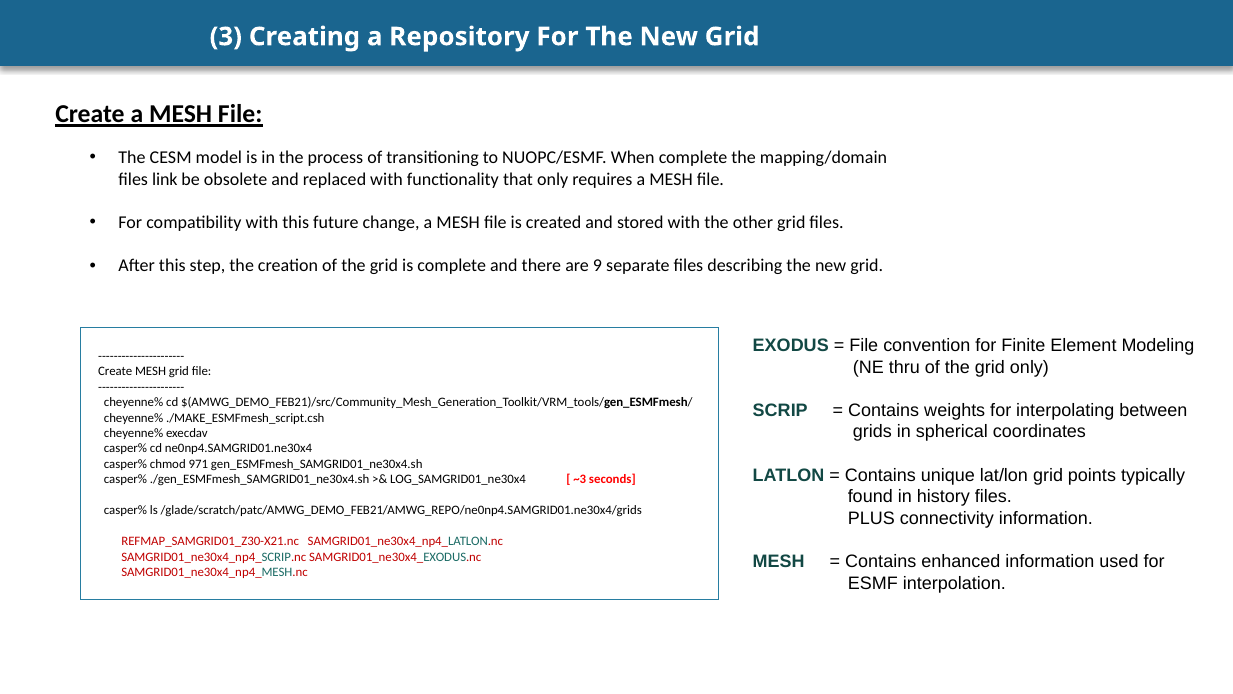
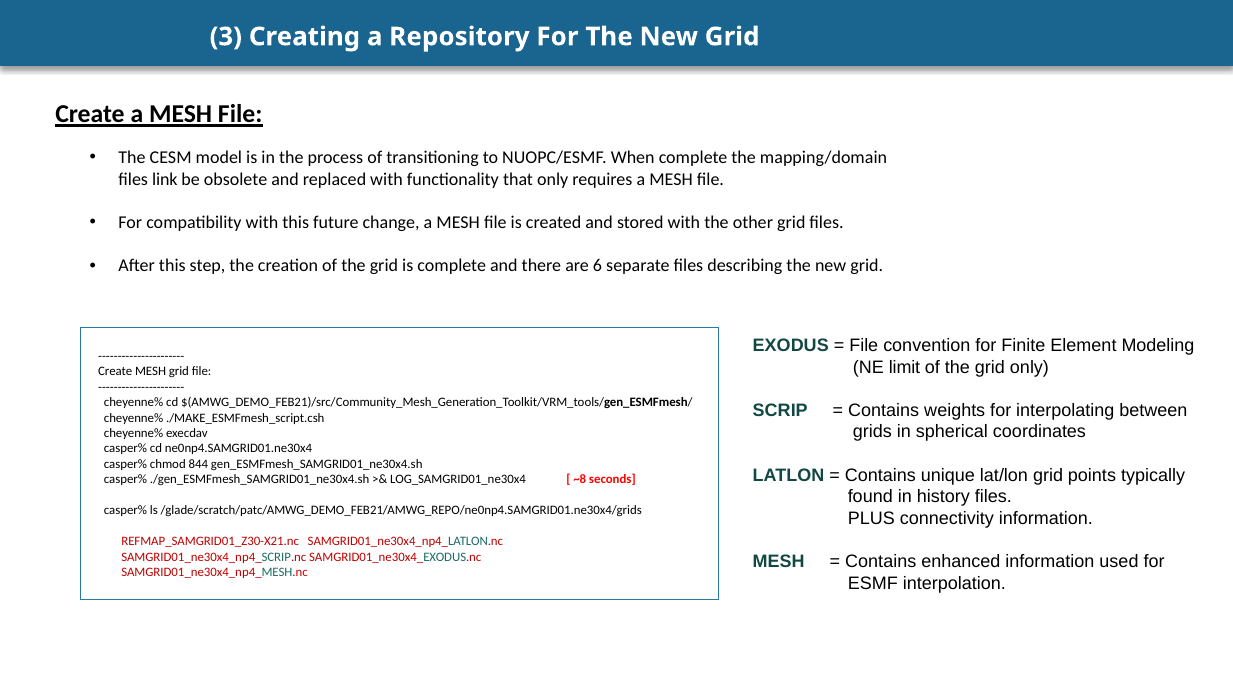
9: 9 -> 6
thru: thru -> limit
971: 971 -> 844
~3: ~3 -> ~8
